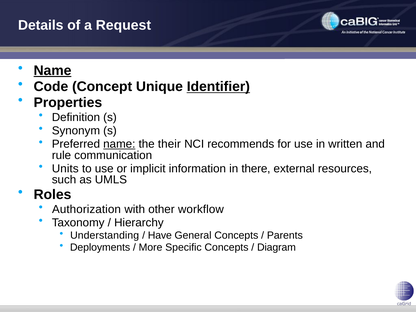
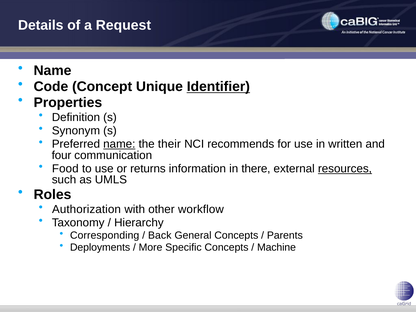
Name at (53, 71) underline: present -> none
rule: rule -> four
Units: Units -> Food
implicit: implicit -> returns
resources underline: none -> present
Understanding: Understanding -> Corresponding
Have: Have -> Back
Diagram: Diagram -> Machine
